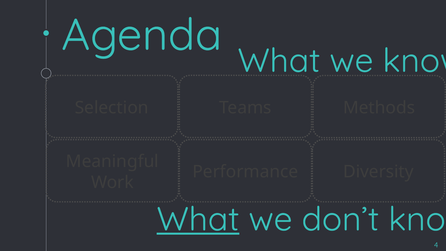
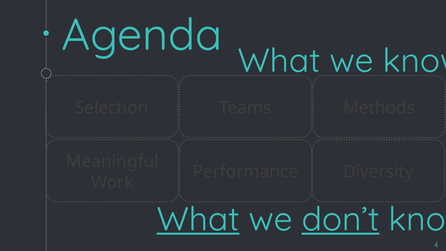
don’t underline: none -> present
